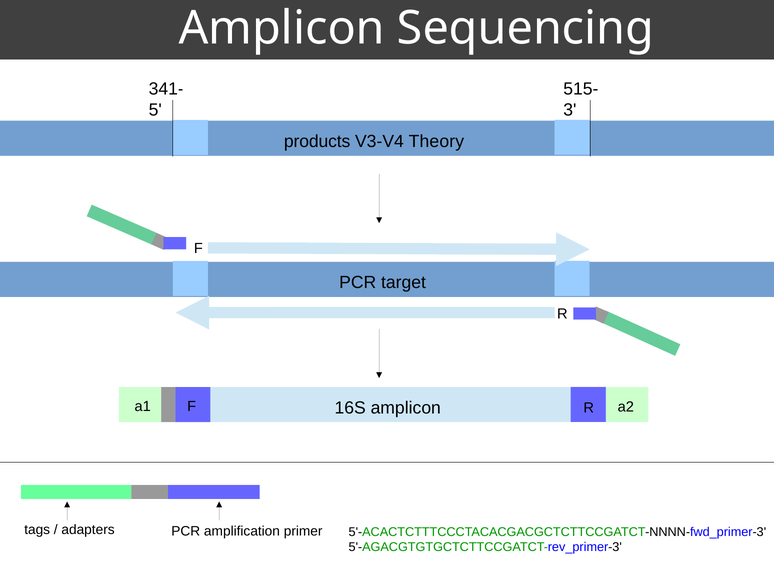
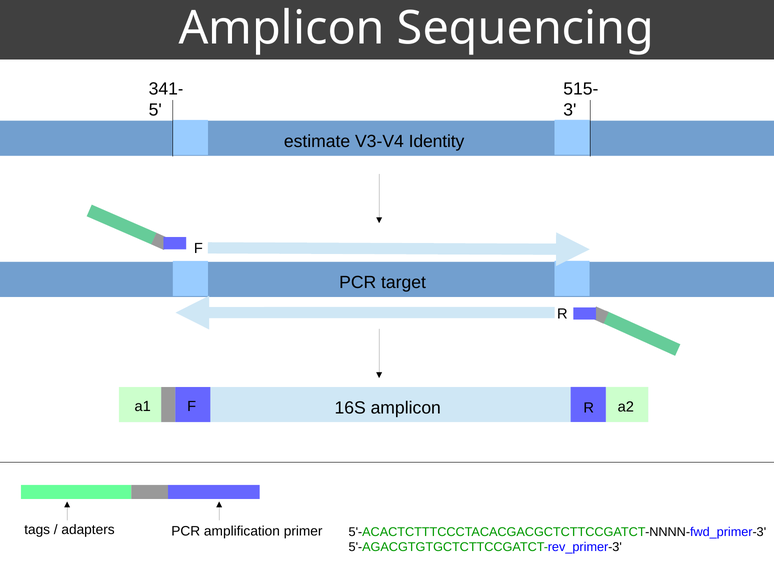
products: products -> estimate
Theory: Theory -> Identity
